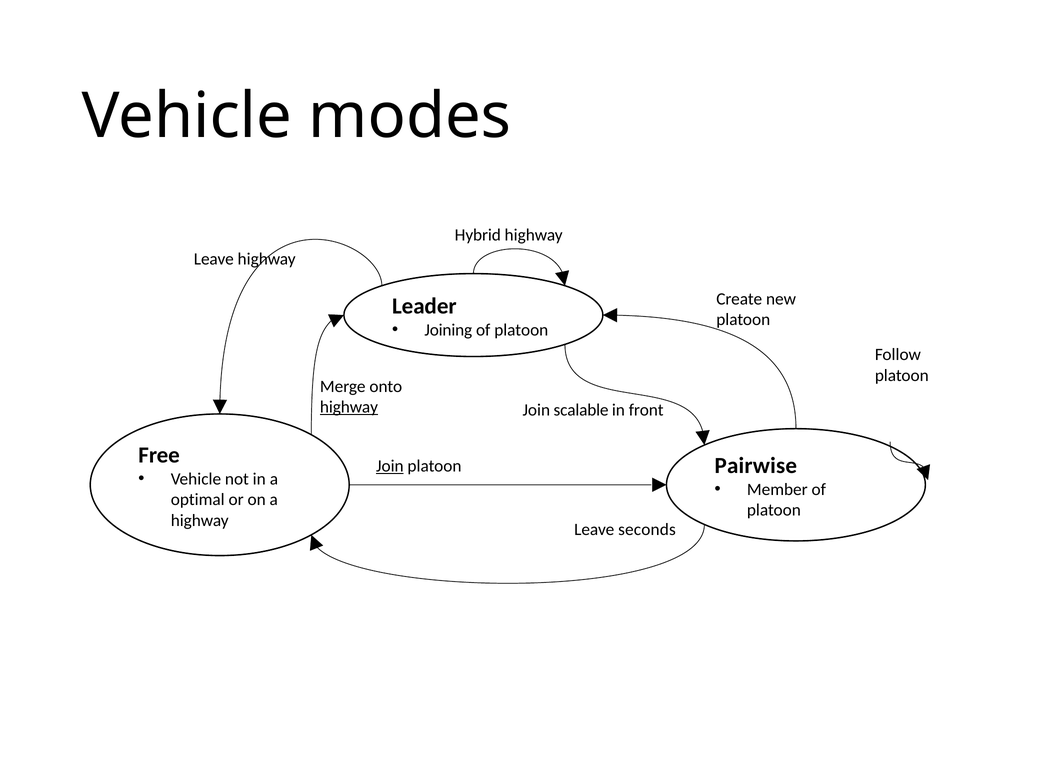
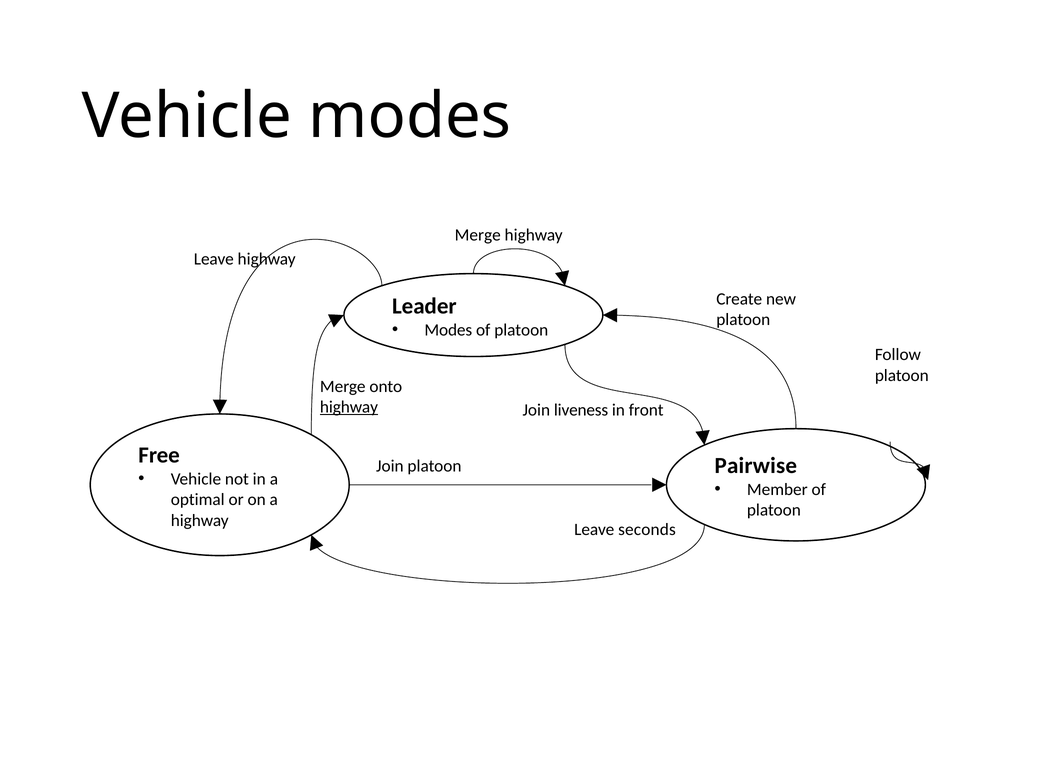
Hybrid at (478, 235): Hybrid -> Merge
Joining at (448, 330): Joining -> Modes
scalable: scalable -> liveness
Join at (390, 466) underline: present -> none
